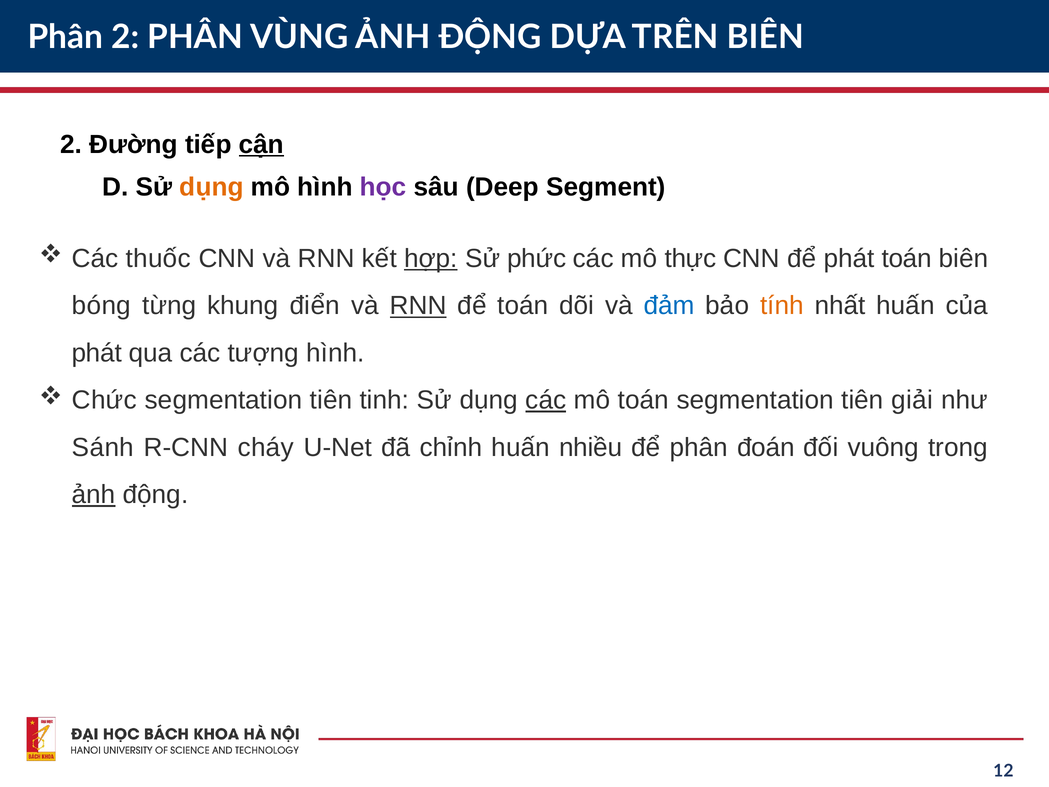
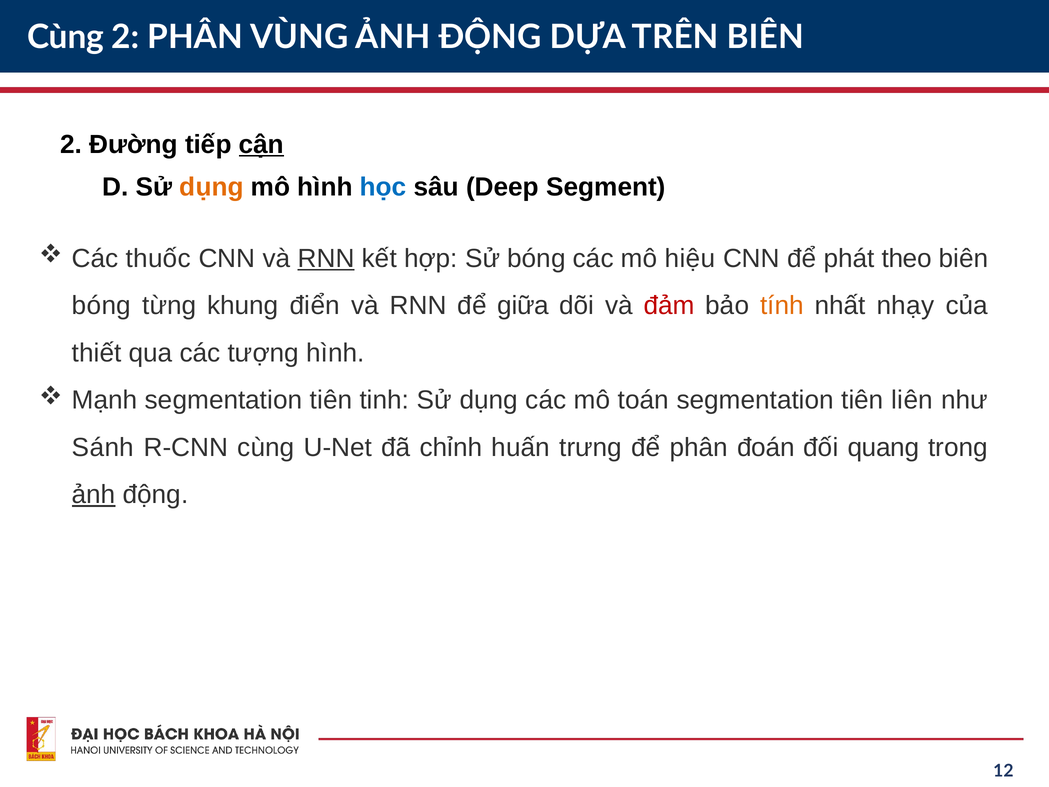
Phân at (65, 37): Phân -> Cùng
học colour: purple -> blue
RNN at (326, 259) underline: none -> present
hợp underline: present -> none
Sử phức: phức -> bóng
thực: thực -> hiệu
phát toán: toán -> theo
RNN at (418, 306) underline: present -> none
để toán: toán -> giữa
đảm colour: blue -> red
nhất huấn: huấn -> nhạy
phát at (97, 353): phát -> thiết
Chức: Chức -> Mạnh
các at (546, 400) underline: present -> none
giải: giải -> liên
R-CNN cháy: cháy -> cùng
nhiều: nhiều -> trưng
vuông: vuông -> quang
